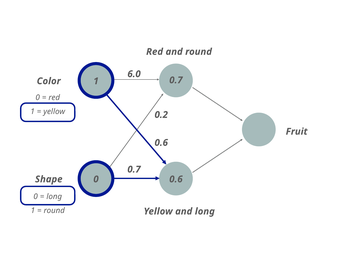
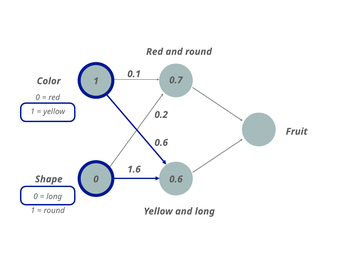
6.0: 6.0 -> 0.1
0.7 at (134, 169): 0.7 -> 1.6
